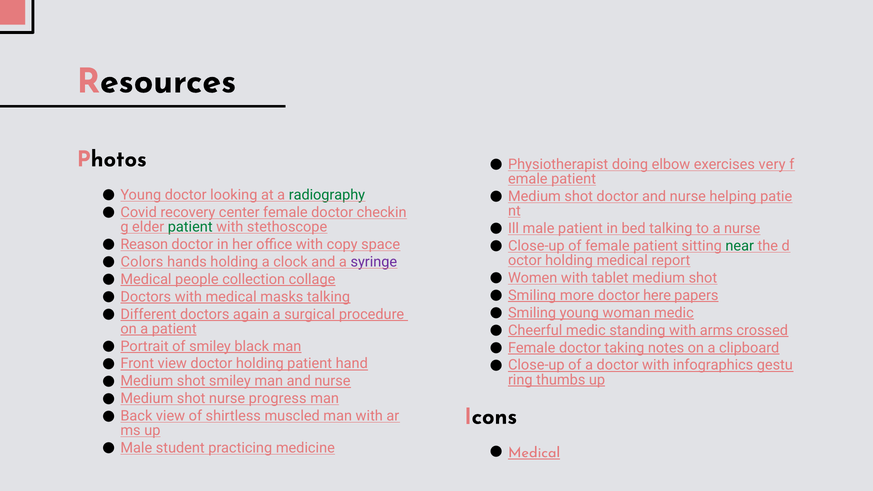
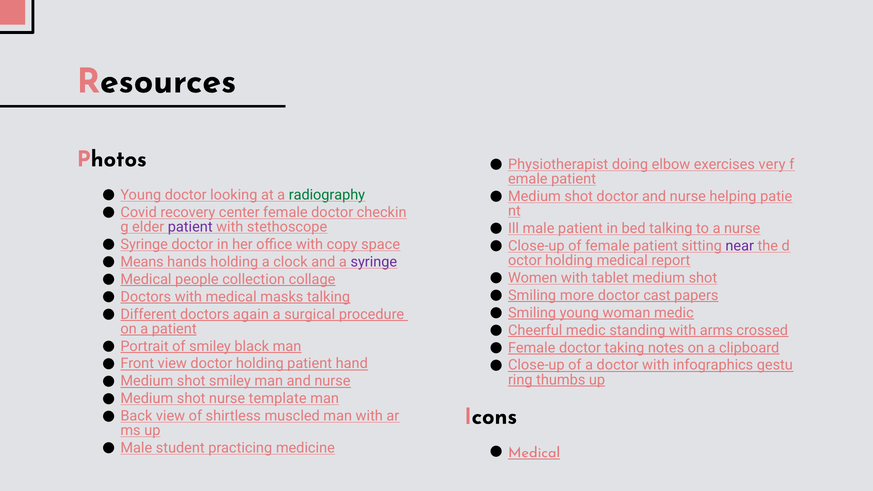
patient at (190, 227) colour: green -> purple
Reason at (144, 244): Reason -> Syringe
near colour: green -> purple
Colors: Colors -> Means
here: here -> cast
progress: progress -> template
